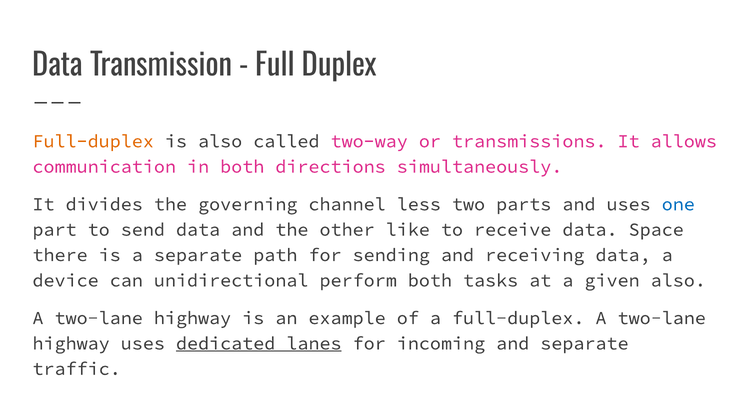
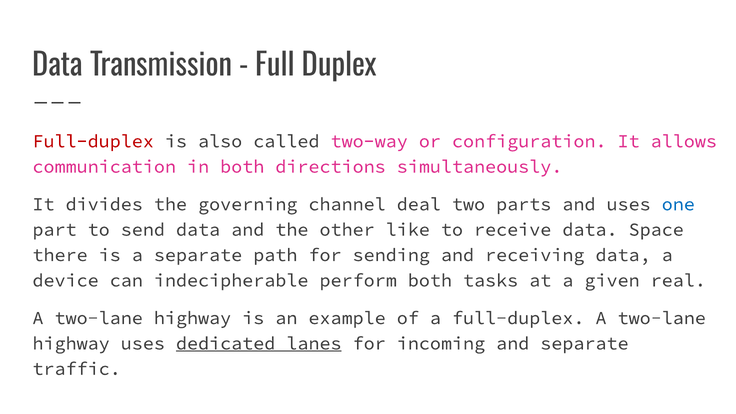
Full-duplex at (93, 141) colour: orange -> red
transmissions: transmissions -> configuration
less: less -> deal
unidirectional: unidirectional -> indecipherable
given also: also -> real
